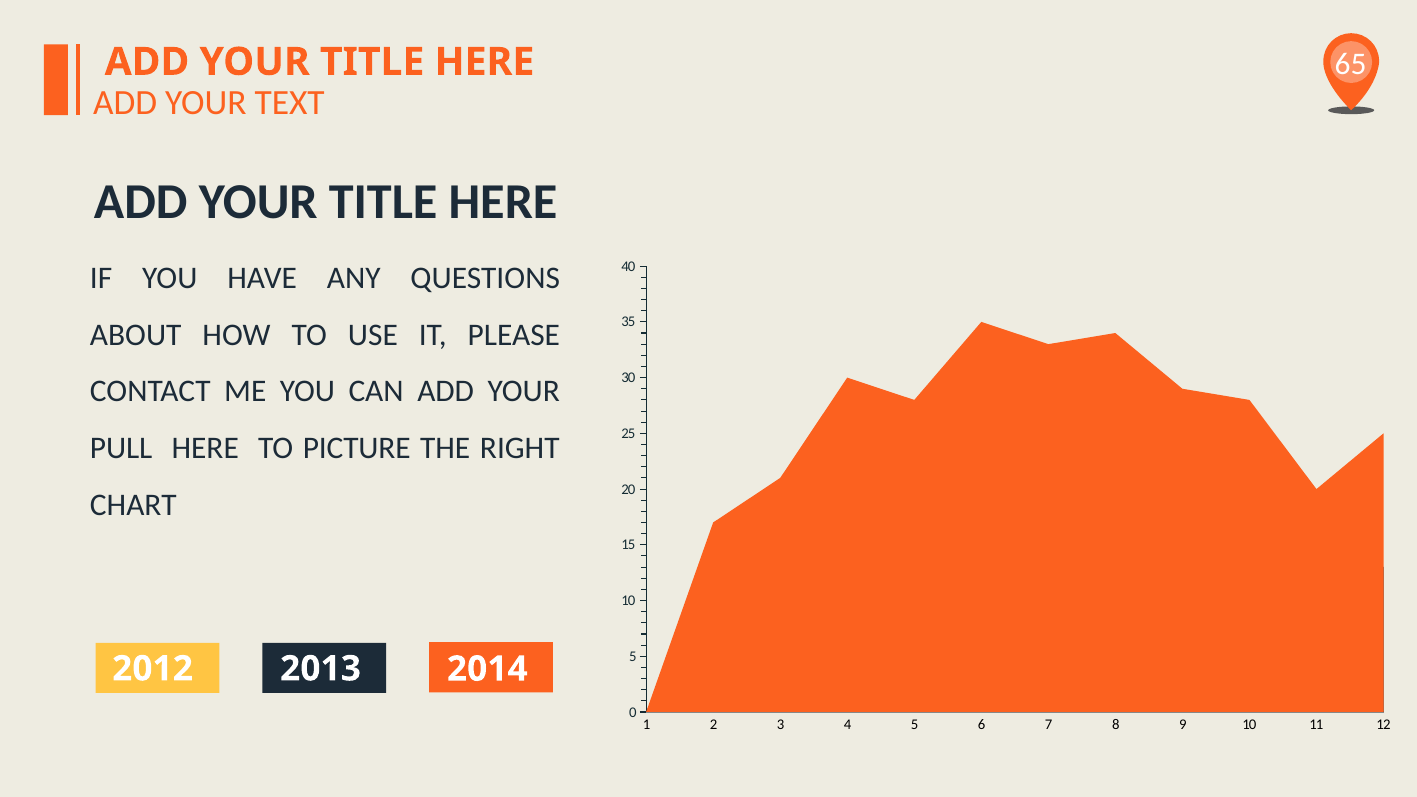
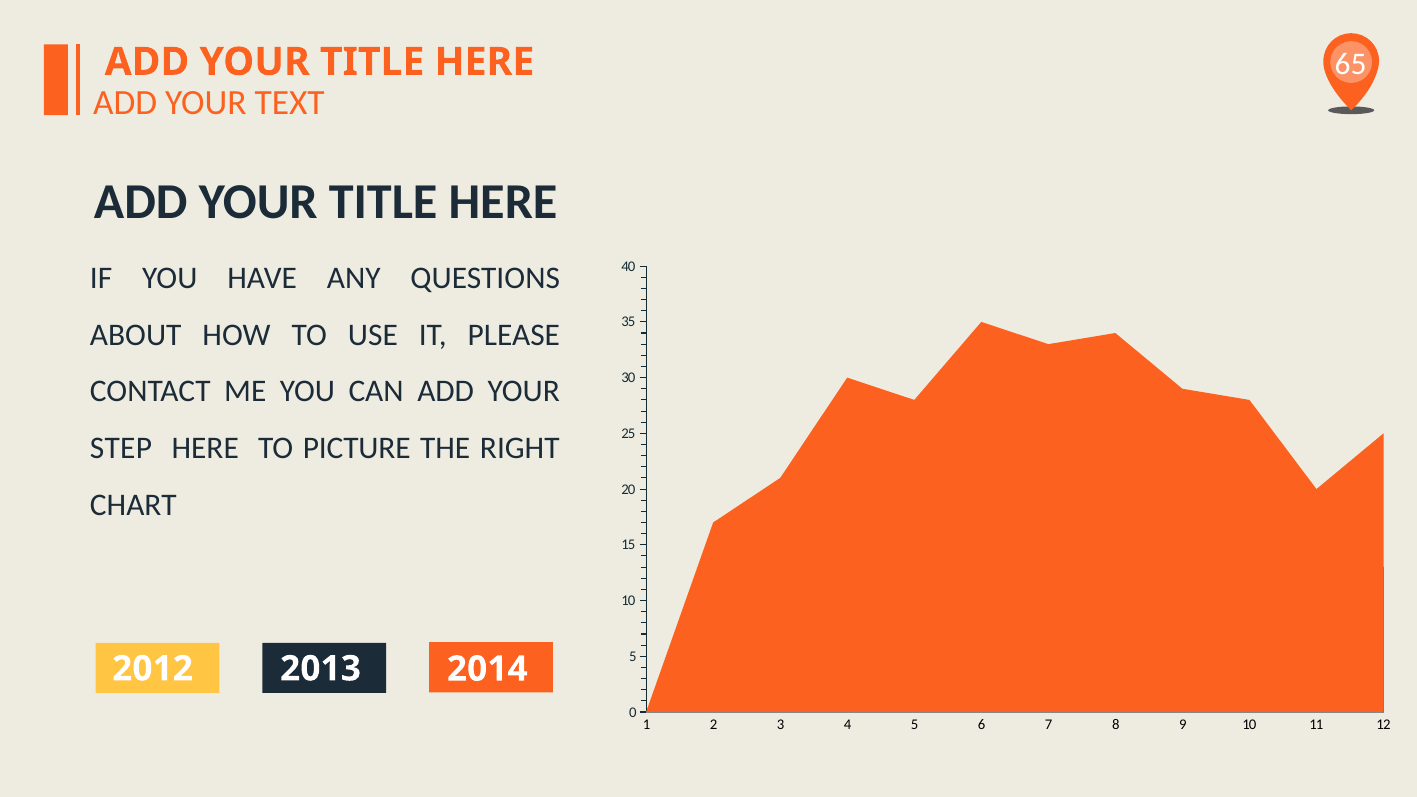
PULL: PULL -> STEP
